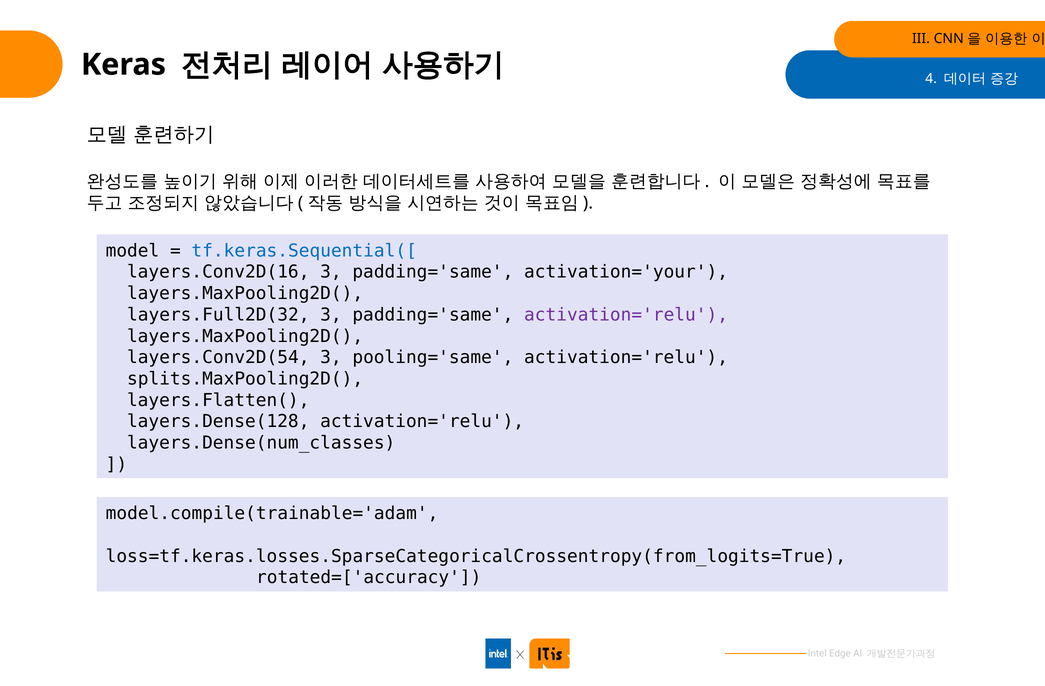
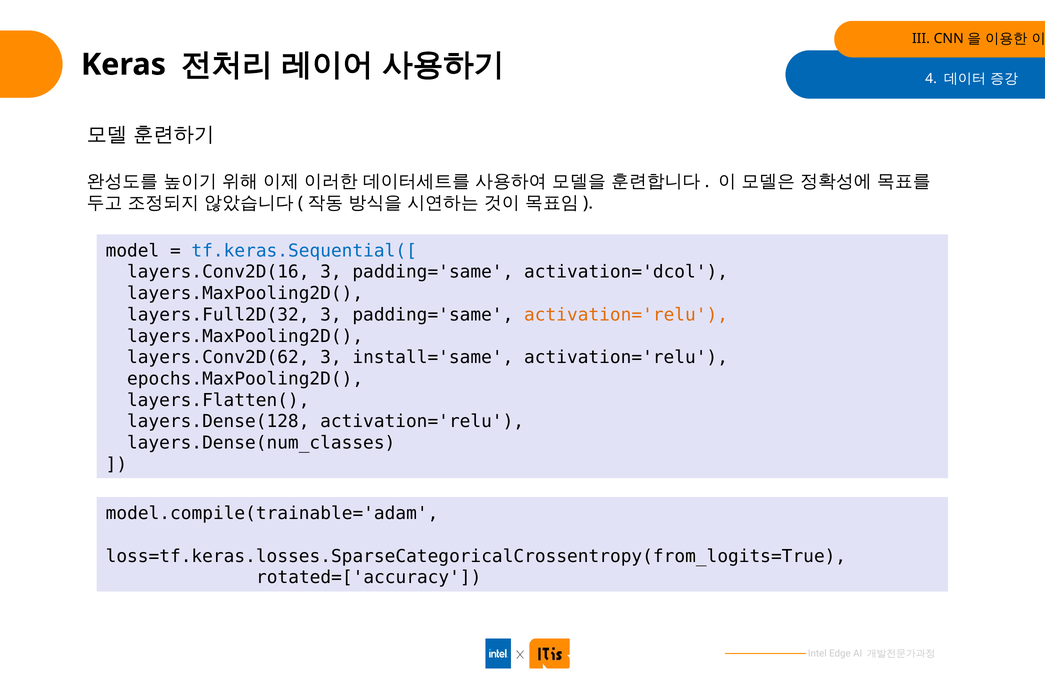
activation='your: activation='your -> activation='dcol
activation='relu at (626, 315) colour: purple -> orange
layers.Conv2D(54: layers.Conv2D(54 -> layers.Conv2D(62
pooling='same: pooling='same -> install='same
splits.MaxPooling2D(: splits.MaxPooling2D( -> epochs.MaxPooling2D(
